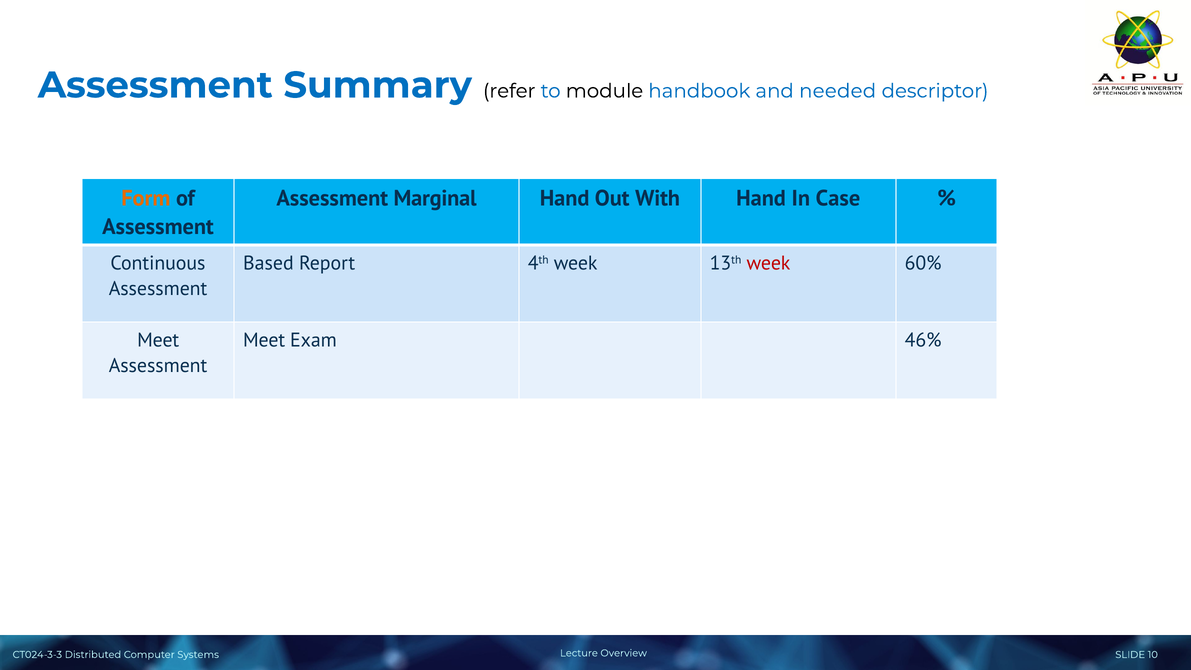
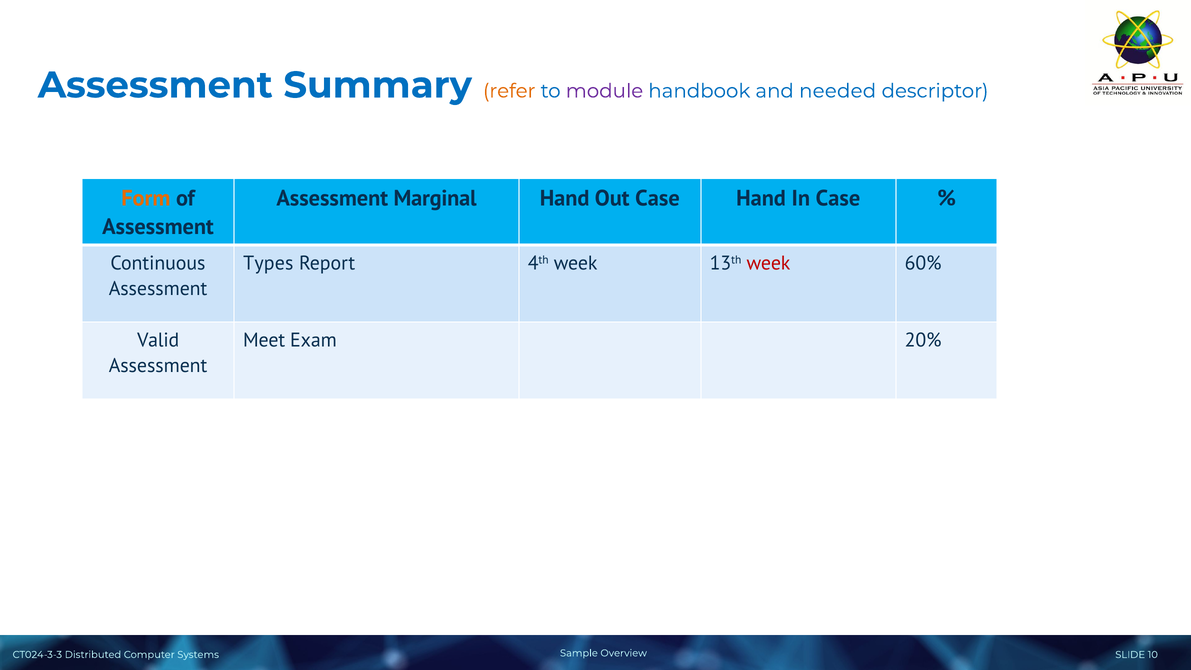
refer colour: black -> orange
module colour: black -> purple
Out With: With -> Case
Based: Based -> Types
Meet at (158, 340): Meet -> Valid
46%: 46% -> 20%
Lecture: Lecture -> Sample
